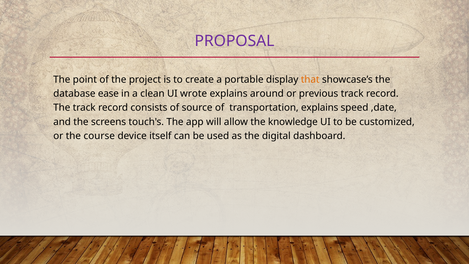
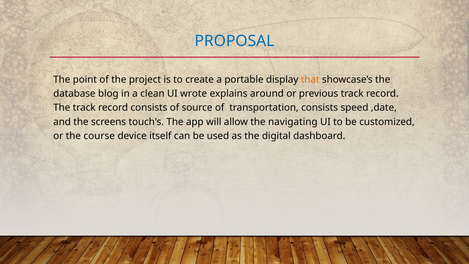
PROPOSAL colour: purple -> blue
ease: ease -> blog
transportation explains: explains -> consists
knowledge: knowledge -> navigating
